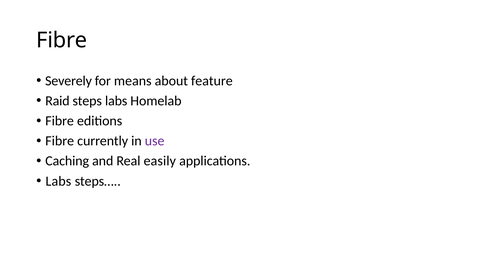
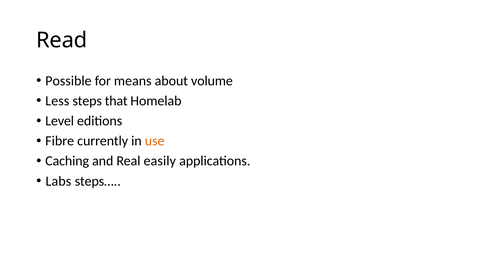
Fibre at (62, 40): Fibre -> Read
Severely: Severely -> Possible
feature: feature -> volume
Raid: Raid -> Less
steps labs: labs -> that
Fibre at (60, 121): Fibre -> Level
use colour: purple -> orange
